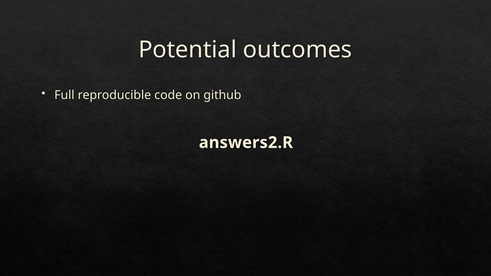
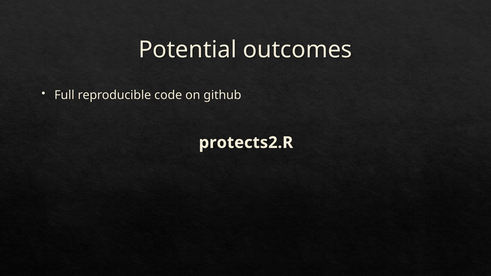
answers2.R: answers2.R -> protects2.R
